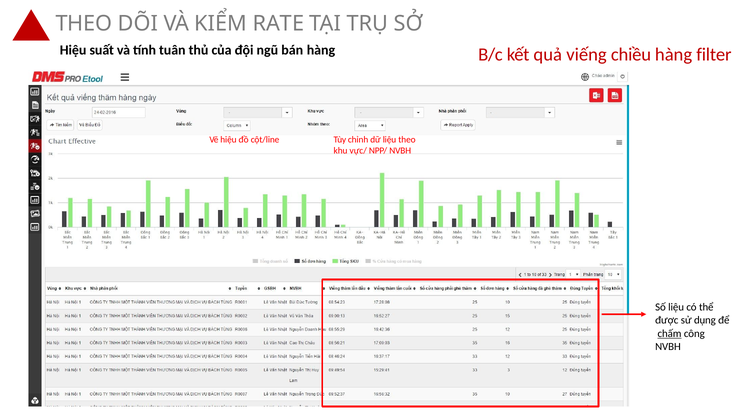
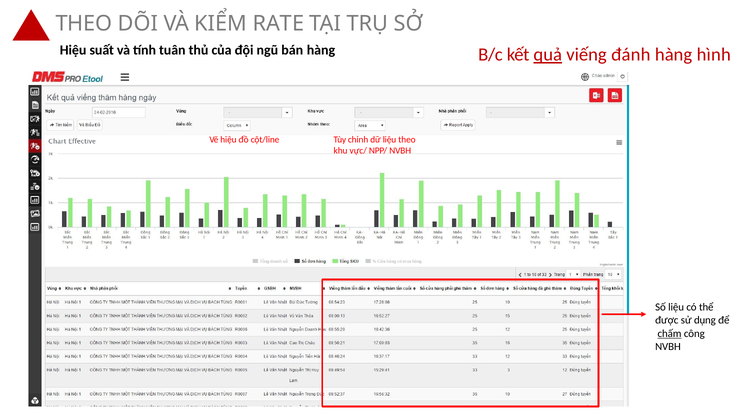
quả underline: none -> present
chiều: chiều -> đánh
filter: filter -> hình
